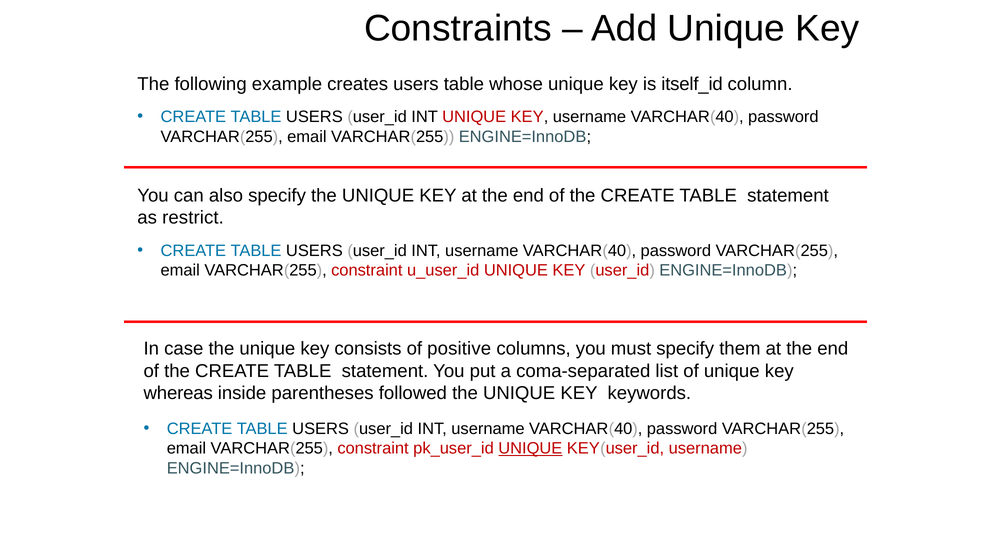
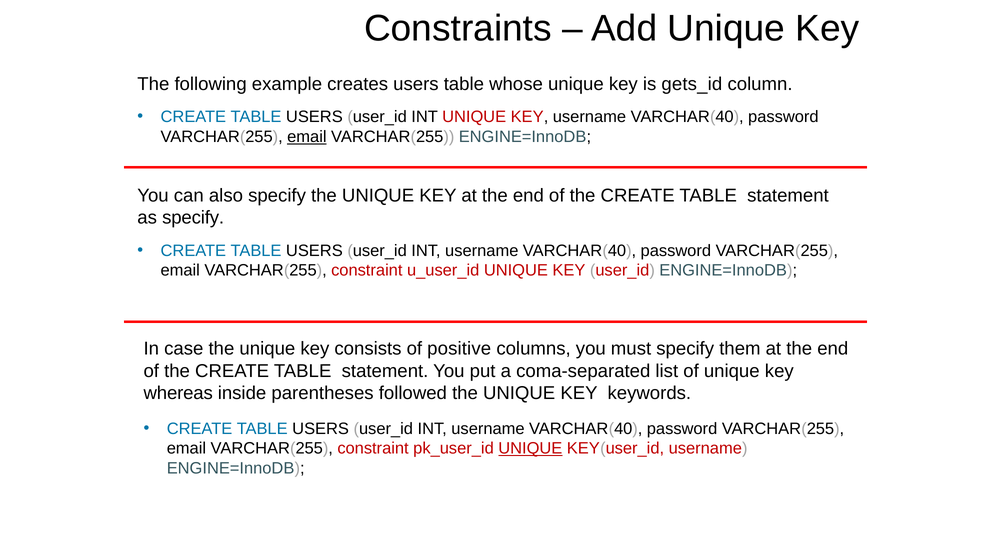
itself_id: itself_id -> gets_id
email at (307, 137) underline: none -> present
as restrict: restrict -> specify
